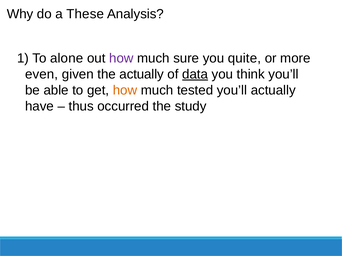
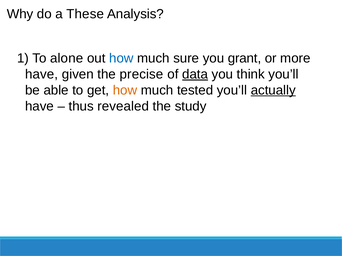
how at (121, 58) colour: purple -> blue
quite: quite -> grant
even at (42, 74): even -> have
the actually: actually -> precise
actually at (273, 90) underline: none -> present
occurred: occurred -> revealed
